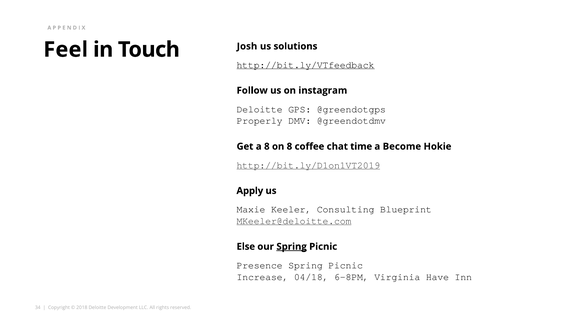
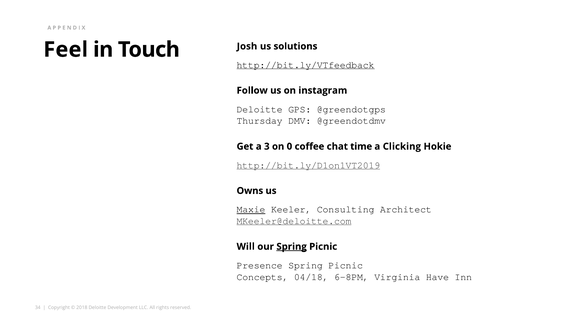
Properly: Properly -> Thursday
a 8: 8 -> 3
on 8: 8 -> 0
Become: Become -> Clicking
Apply: Apply -> Owns
Maxie underline: none -> present
Blueprint: Blueprint -> Architect
Else: Else -> Will
Increase: Increase -> Concepts
